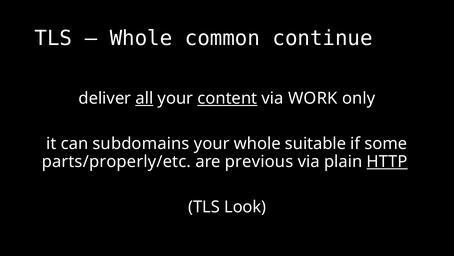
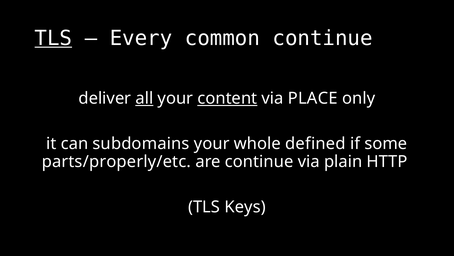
TLS at (53, 38) underline: none -> present
Whole at (141, 38): Whole -> Every
WORK: WORK -> PLACE
suitable: suitable -> defined
are previous: previous -> continue
HTTP underline: present -> none
Look: Look -> Keys
